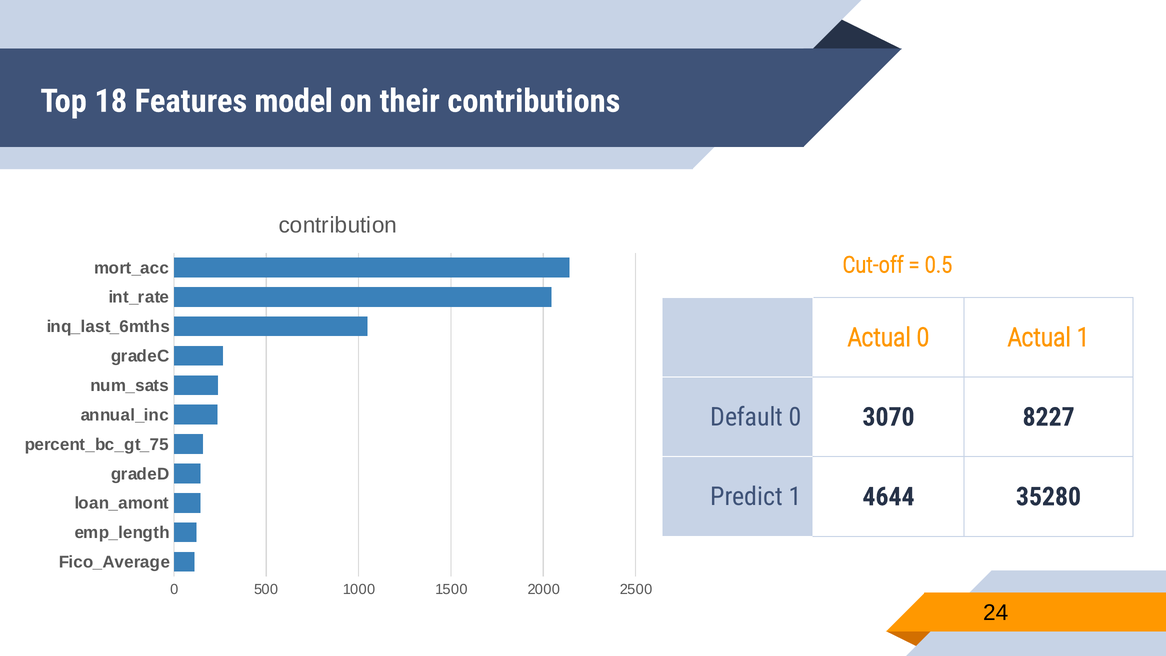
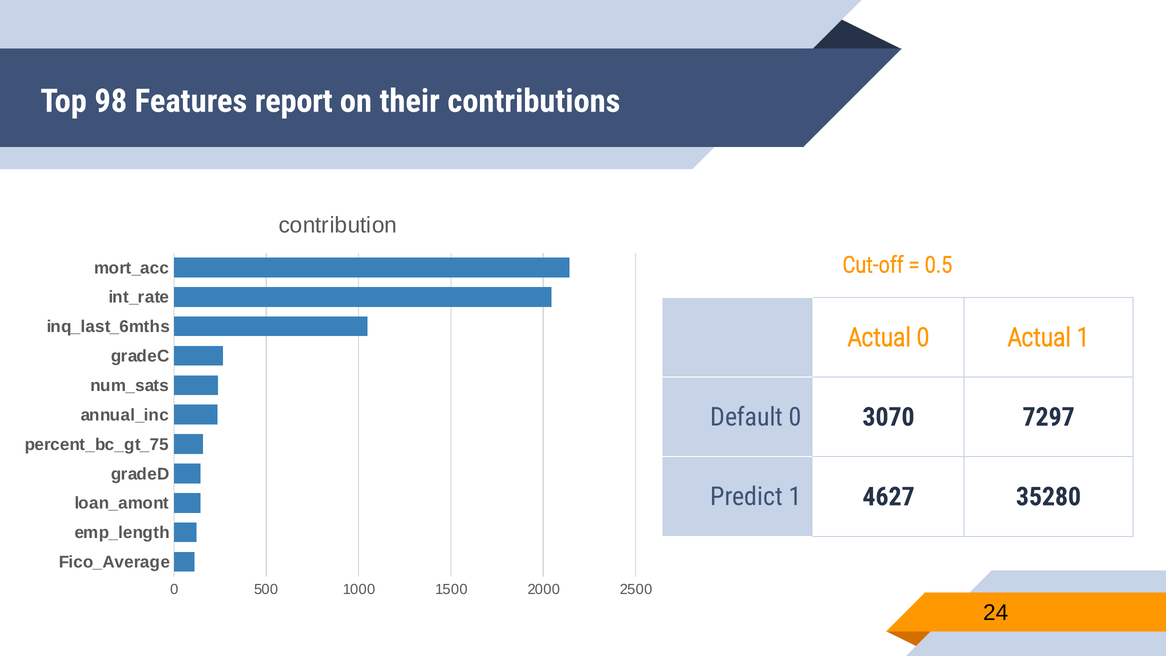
18: 18 -> 98
model: model -> report
8227: 8227 -> 7297
4644: 4644 -> 4627
